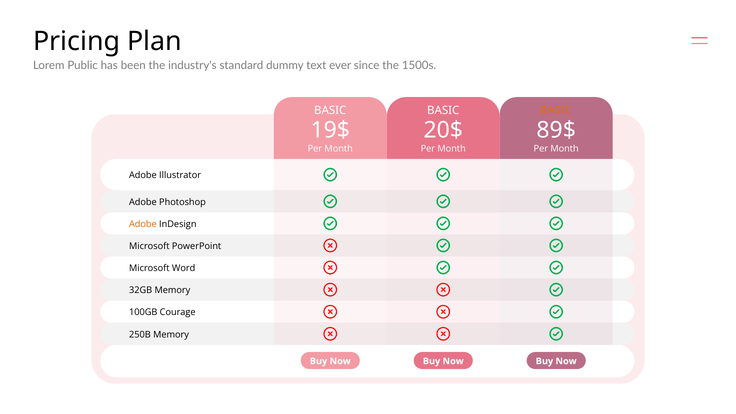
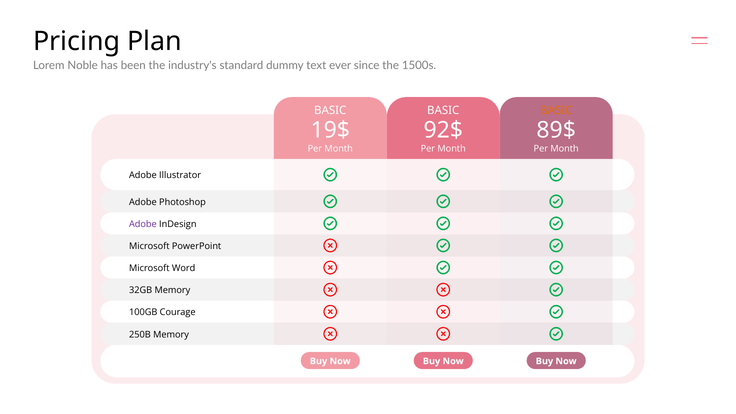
Public: Public -> Noble
20$: 20$ -> 92$
Adobe at (143, 224) colour: orange -> purple
